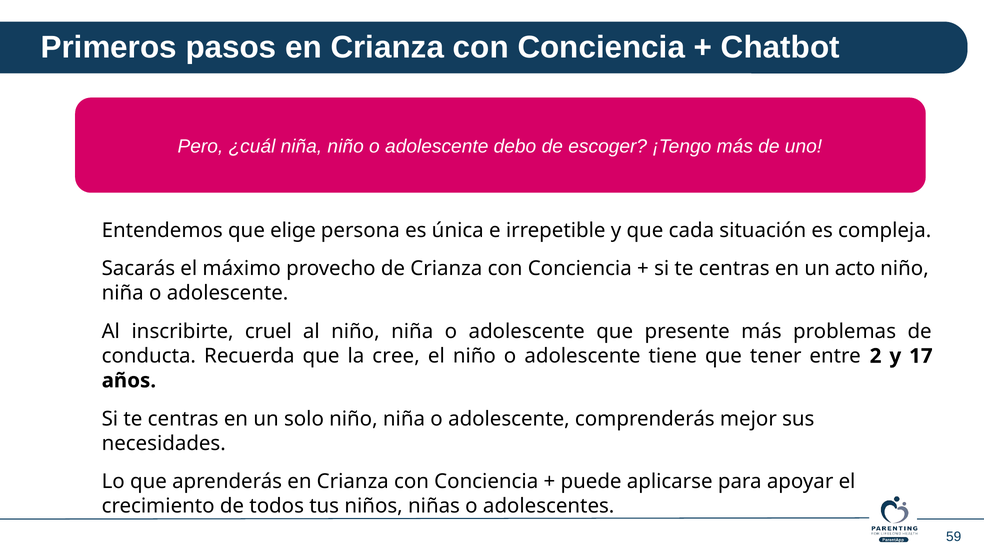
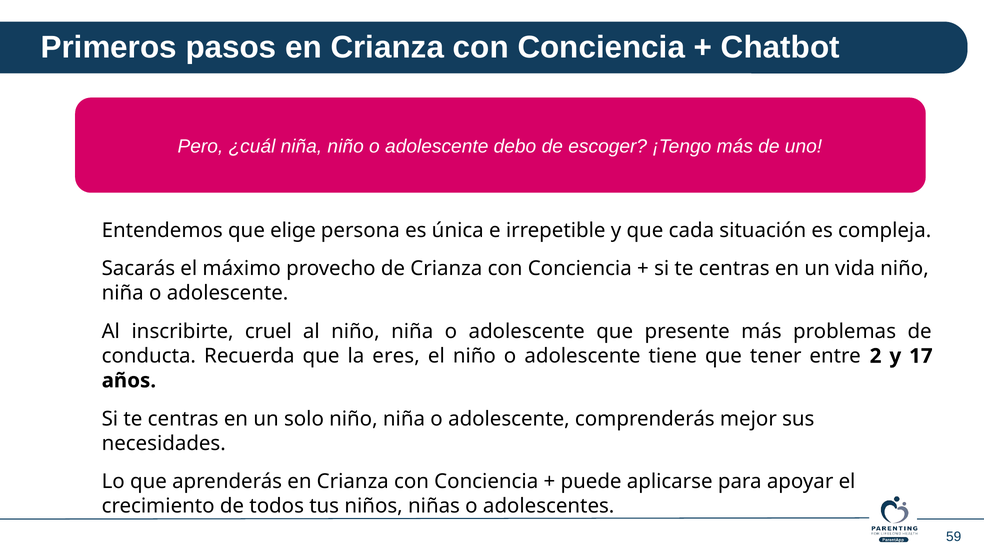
acto: acto -> vida
cree: cree -> eres
